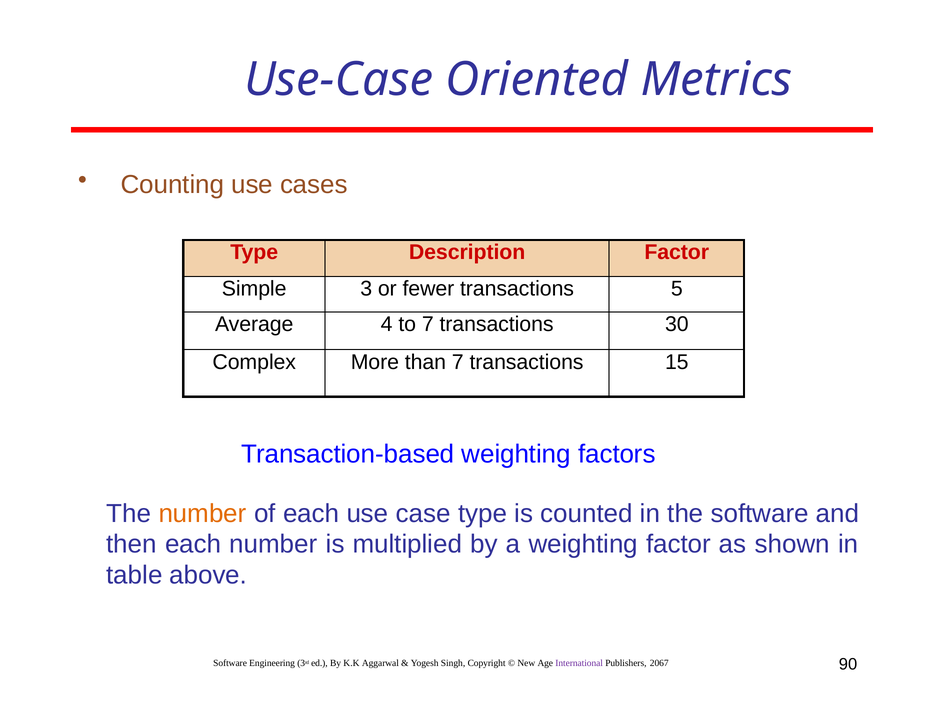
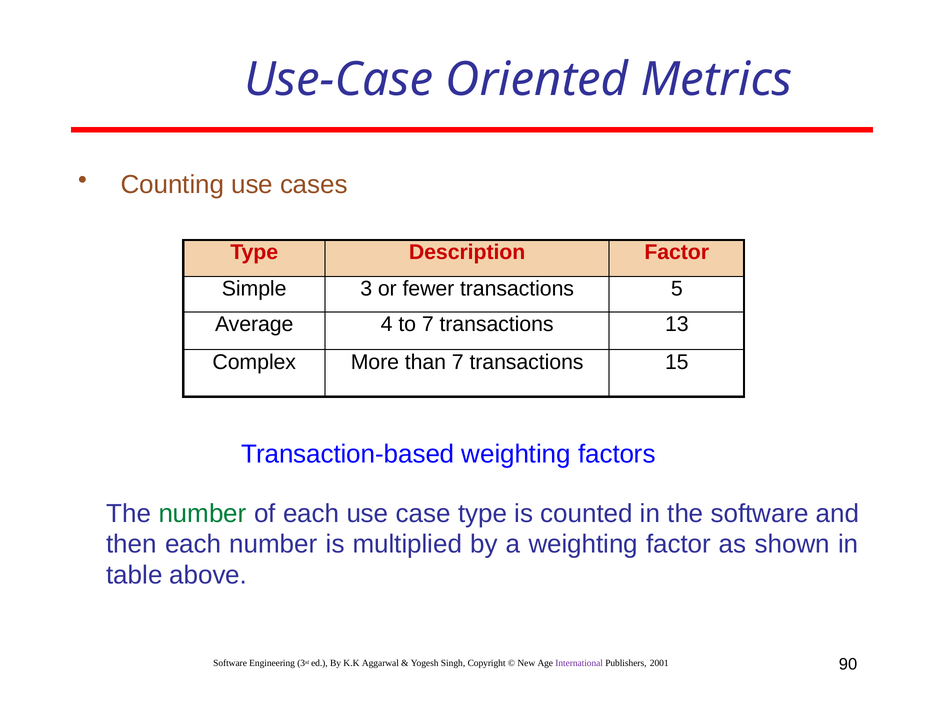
30: 30 -> 13
number at (203, 513) colour: orange -> green
2067: 2067 -> 2001
